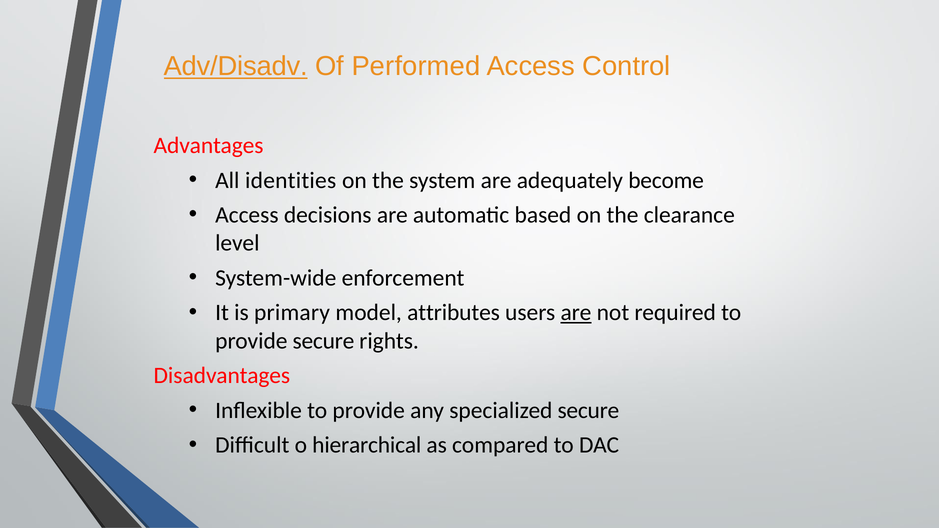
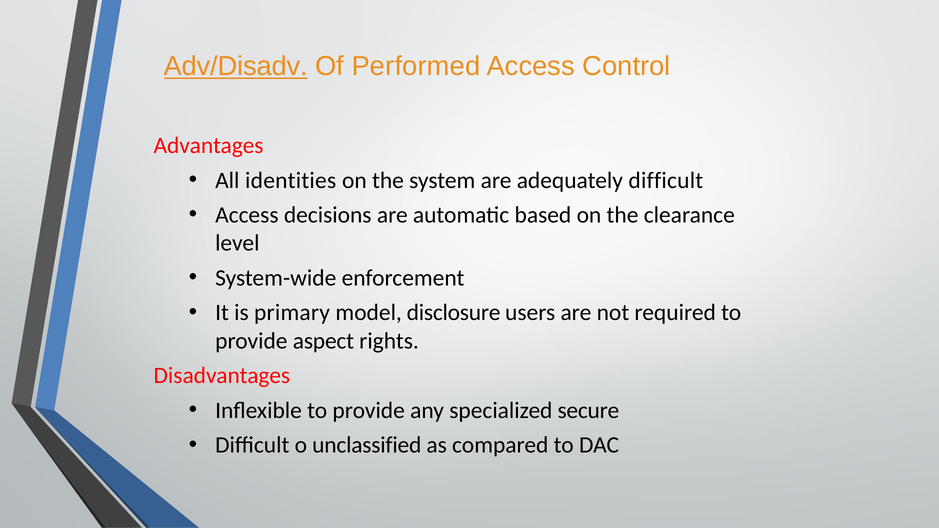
adequately become: become -> difficult
attributes: attributes -> disclosure
are at (576, 313) underline: present -> none
provide secure: secure -> aspect
hierarchical: hierarchical -> unclassified
